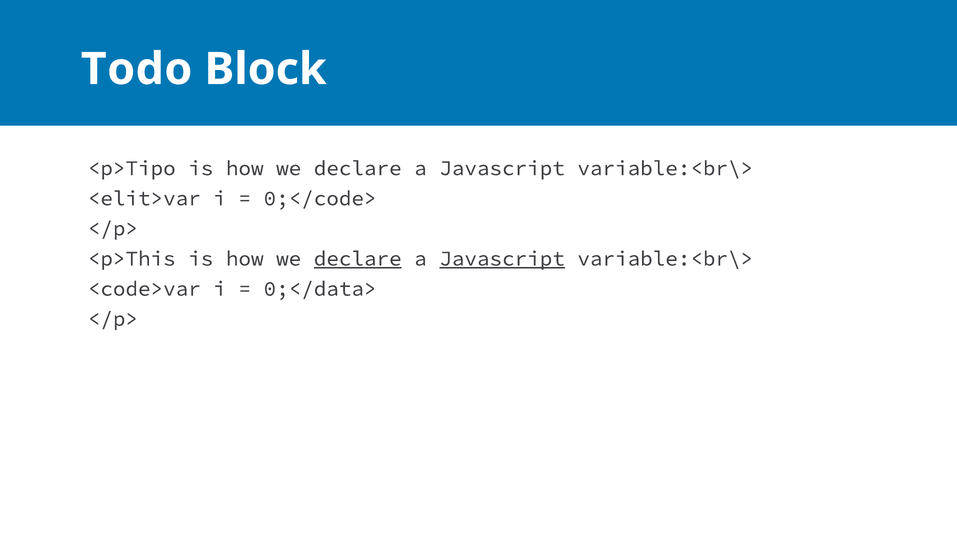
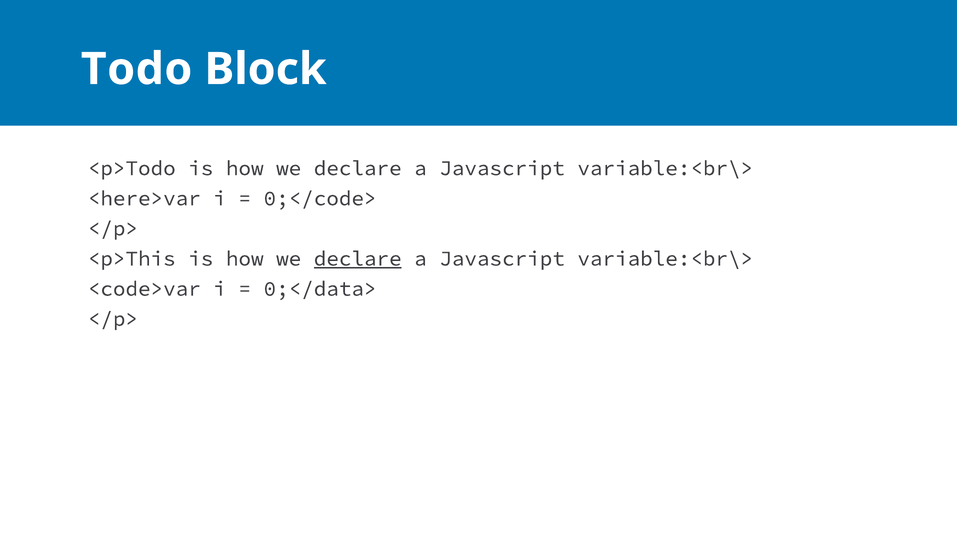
<p>Tipo: <p>Tipo -> <p>Todo
<elit>var: <elit>var -> <here>var
Javascript at (502, 258) underline: present -> none
